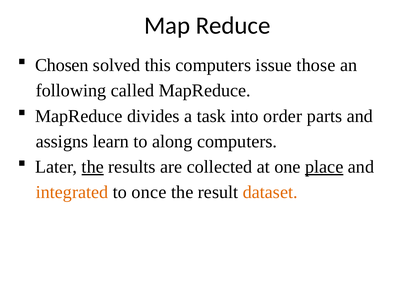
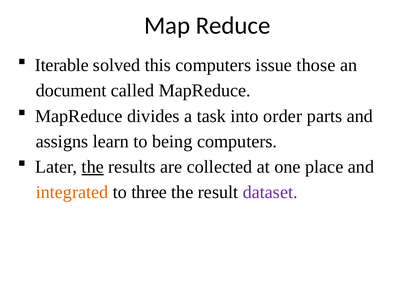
Chosen: Chosen -> Iterable
following: following -> document
along: along -> being
place underline: present -> none
once: once -> three
dataset colour: orange -> purple
